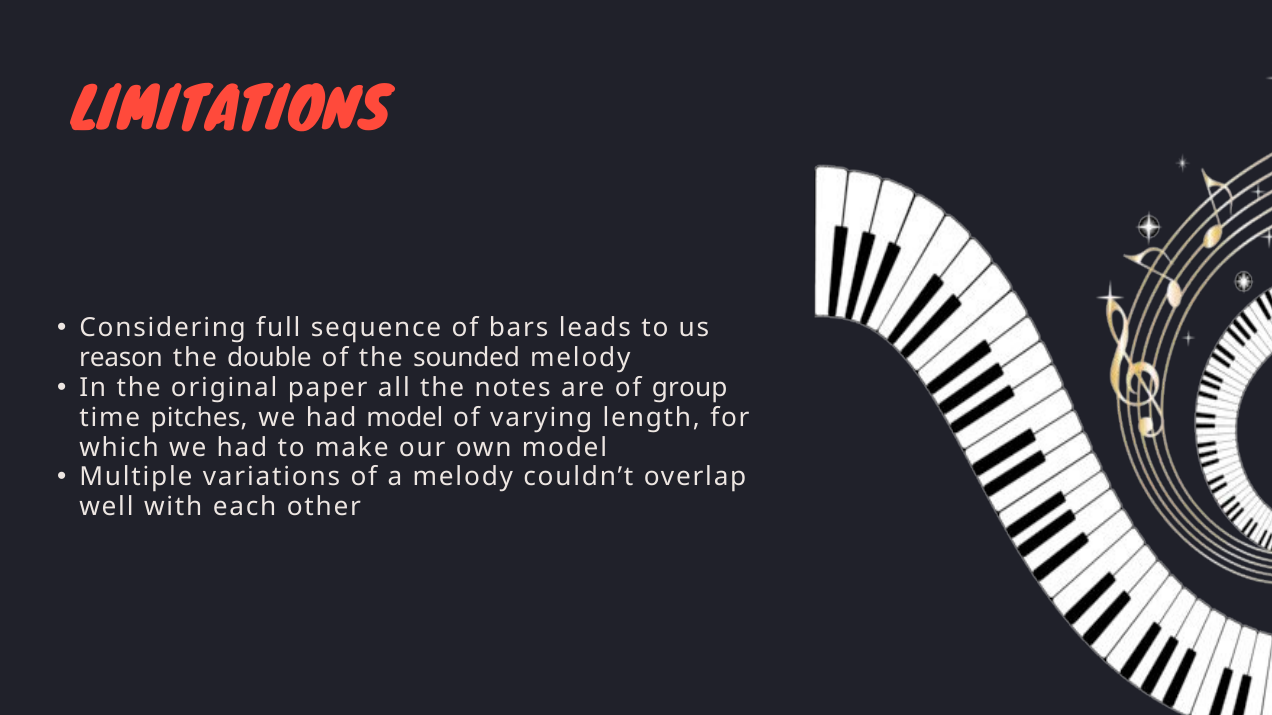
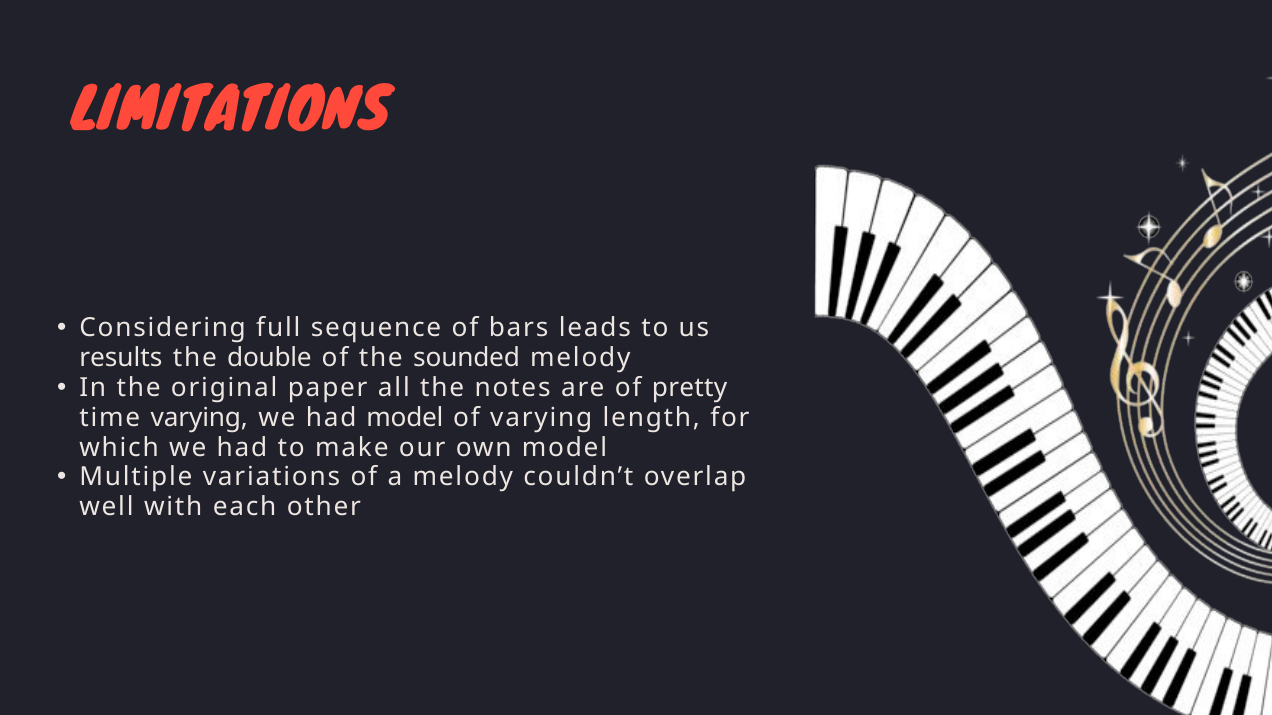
reason: reason -> results
group: group -> pretty
time pitches: pitches -> varying
